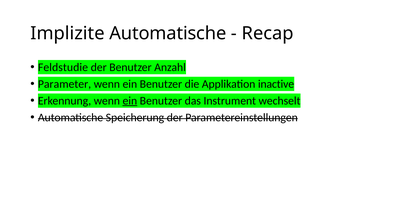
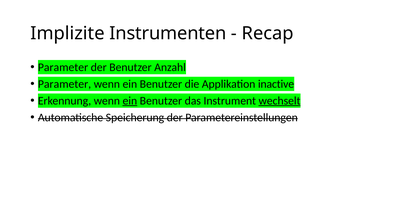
Implizite Automatische: Automatische -> Instrumenten
Feldstudie at (63, 67): Feldstudie -> Parameter
wechselt underline: none -> present
